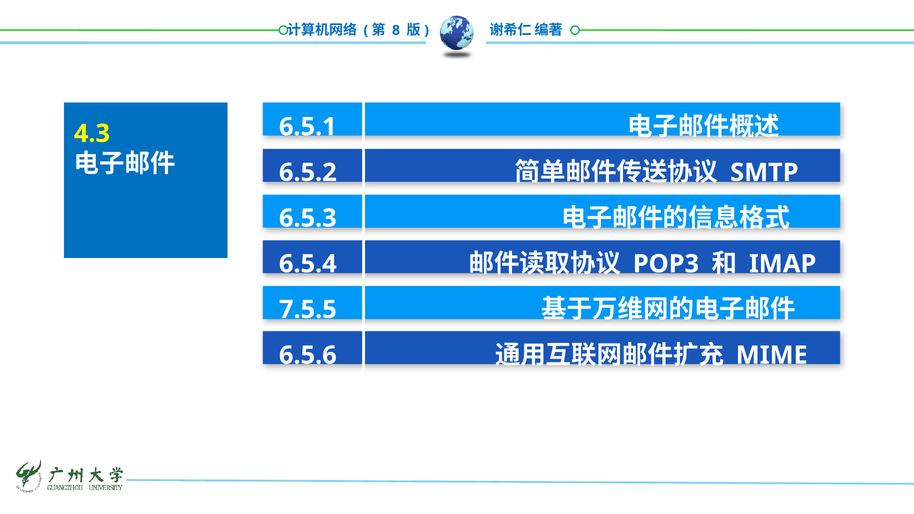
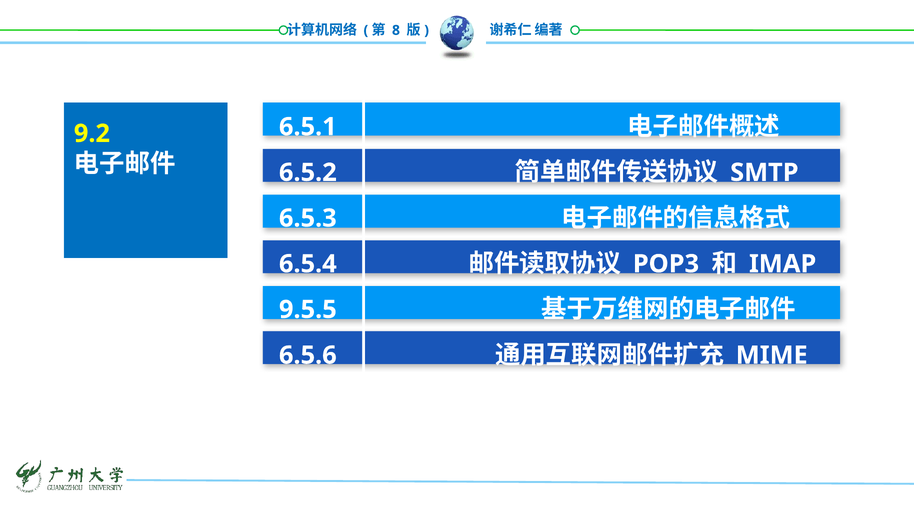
4.3: 4.3 -> 9.2
7.5.5: 7.5.5 -> 9.5.5
